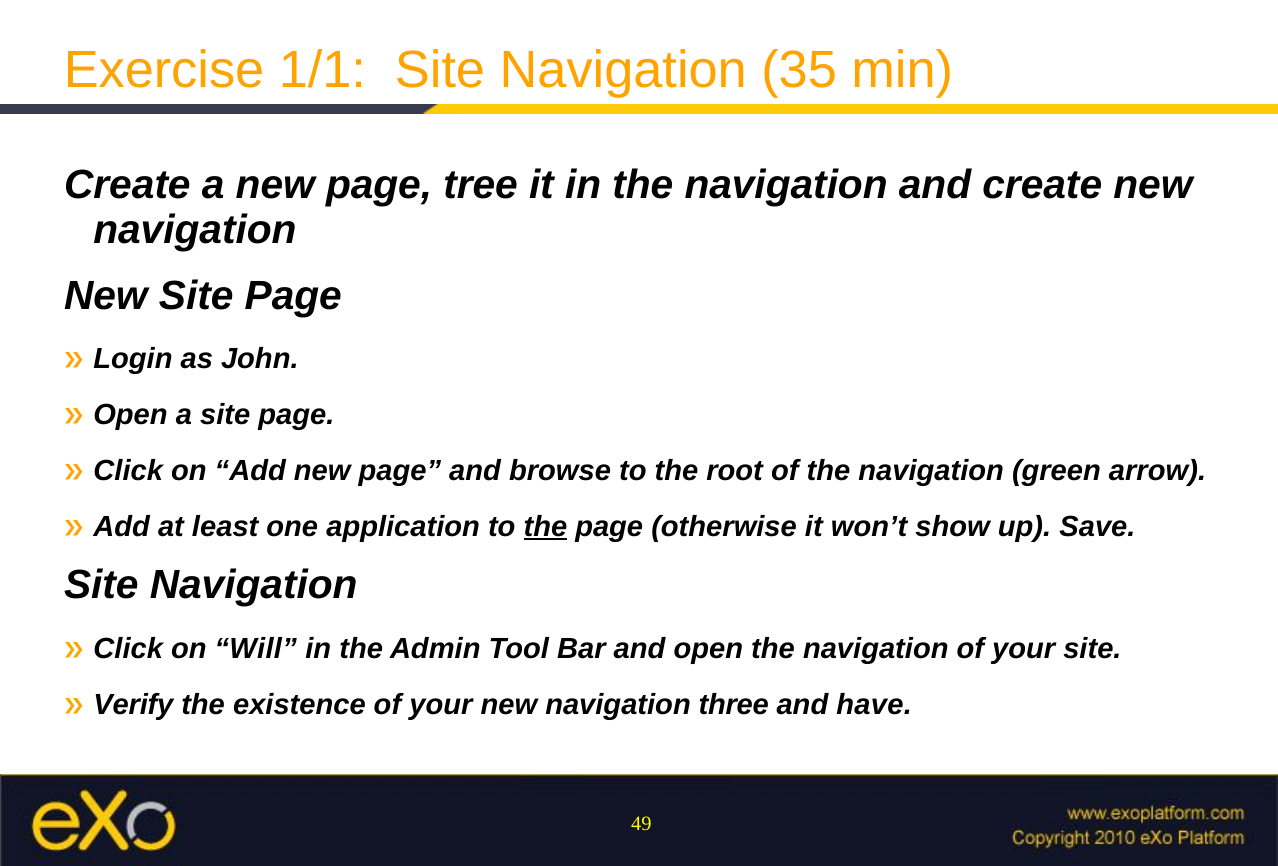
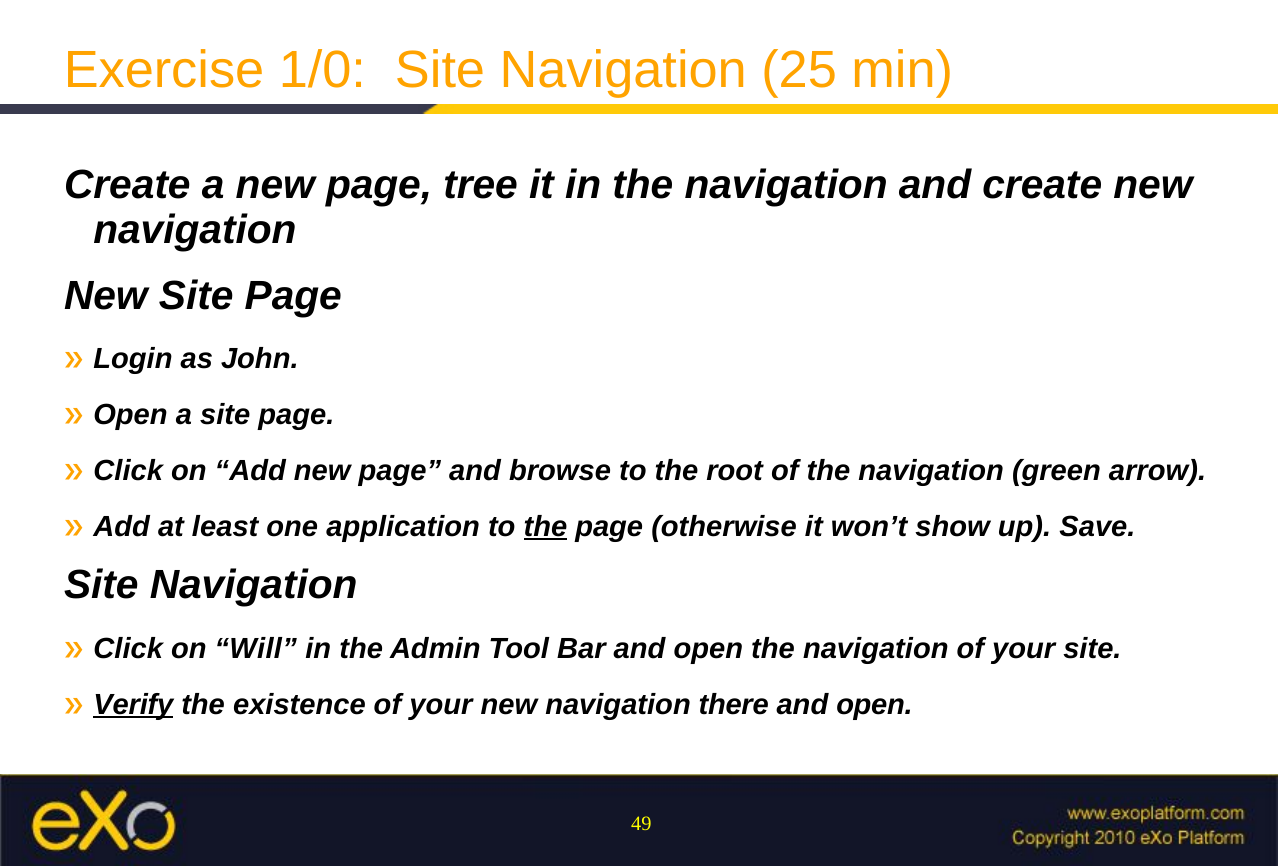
1/1: 1/1 -> 1/0
35: 35 -> 25
Verify underline: none -> present
three: three -> there
have at (874, 704): have -> open
